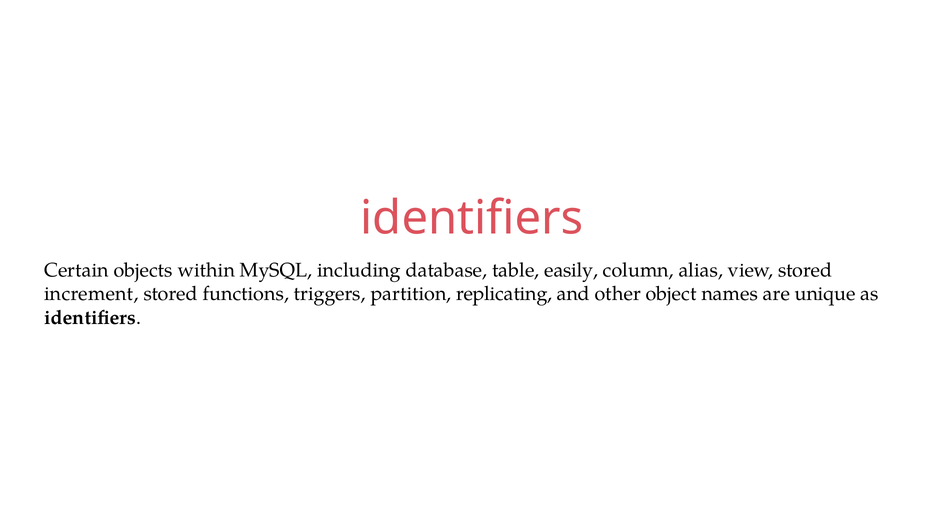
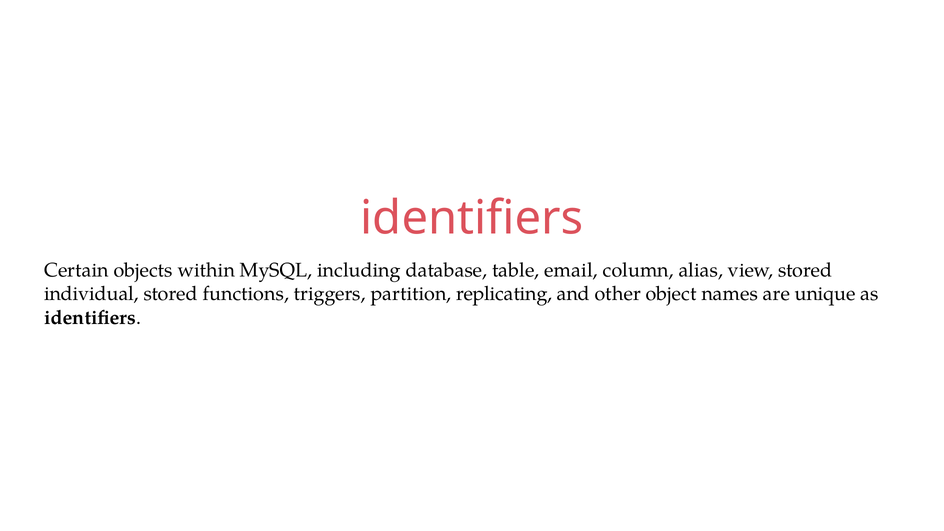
easily: easily -> email
increment: increment -> individual
